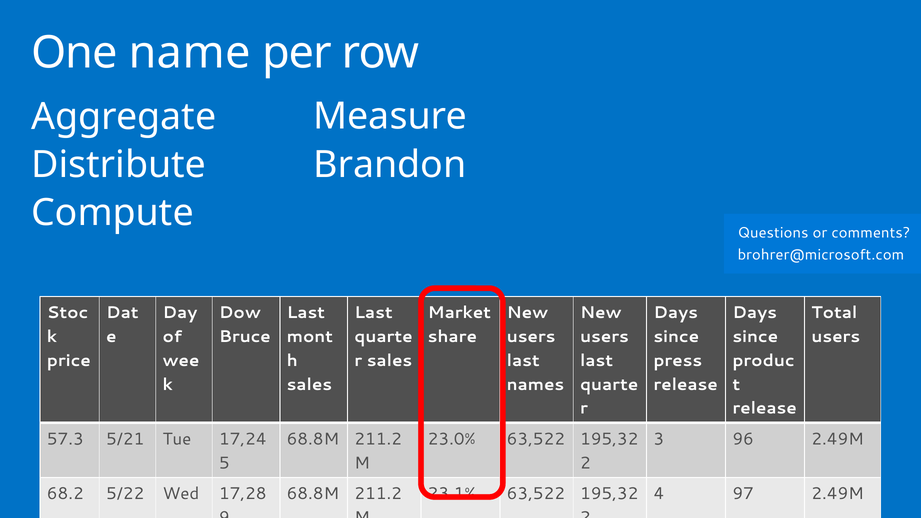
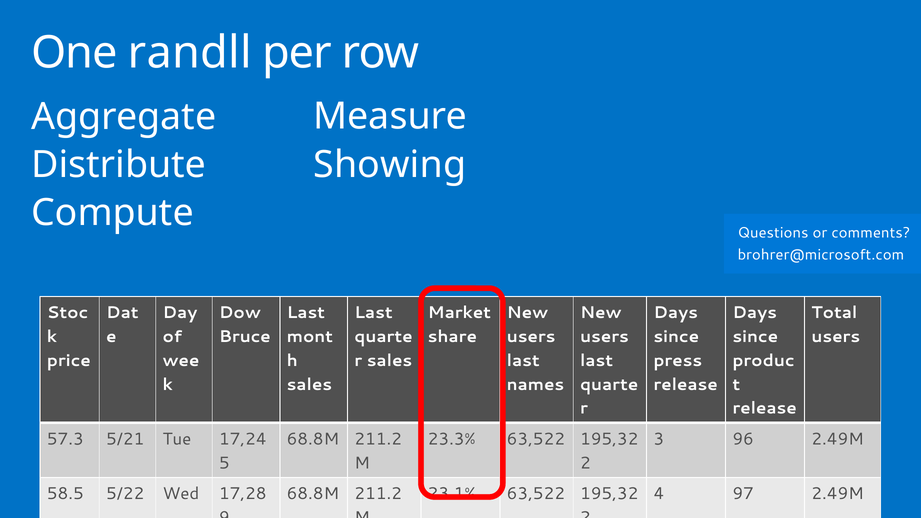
name: name -> randll
Brandon: Brandon -> Showing
23.0%: 23.0% -> 23.3%
68.2: 68.2 -> 58.5
